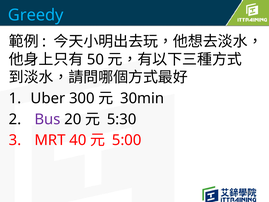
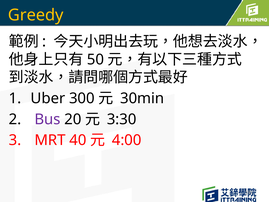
Greedy colour: light blue -> yellow
5:30: 5:30 -> 3:30
5:00: 5:00 -> 4:00
